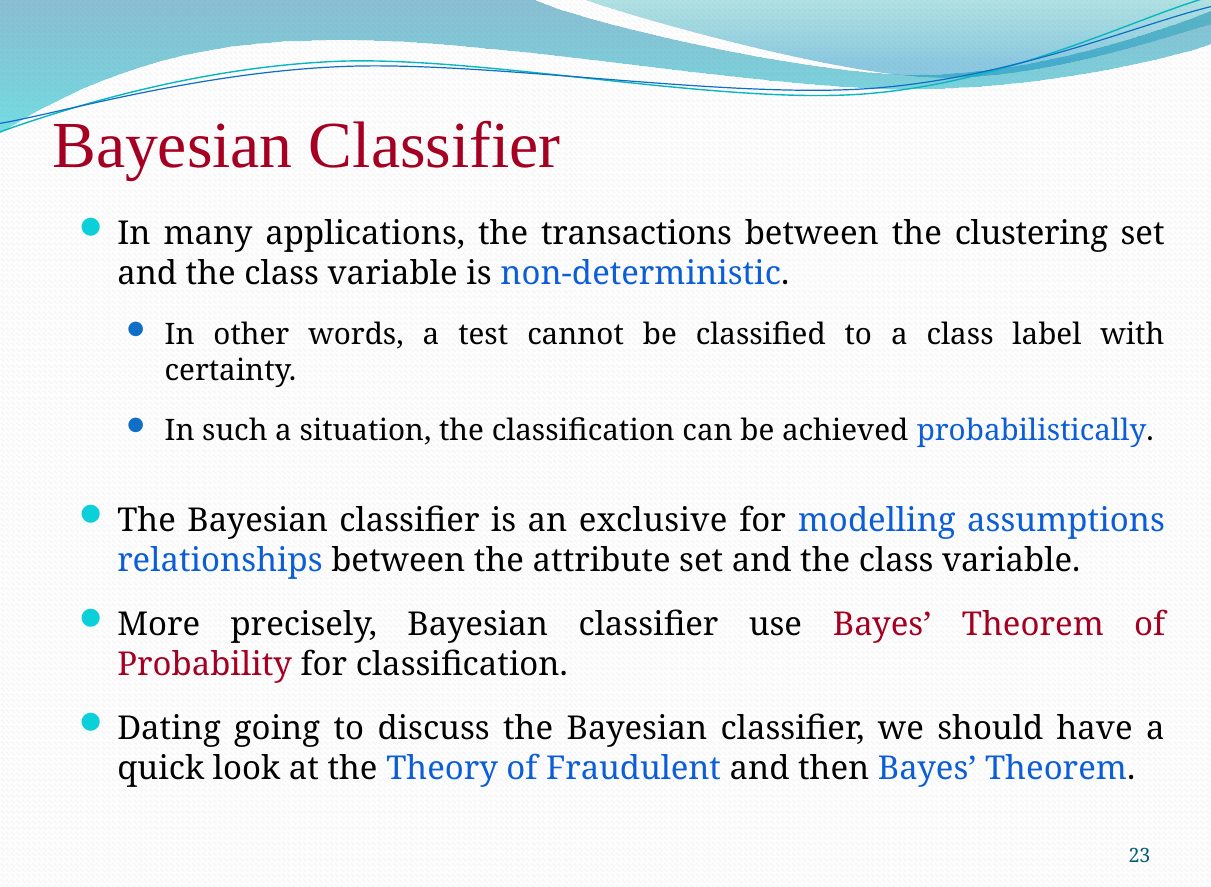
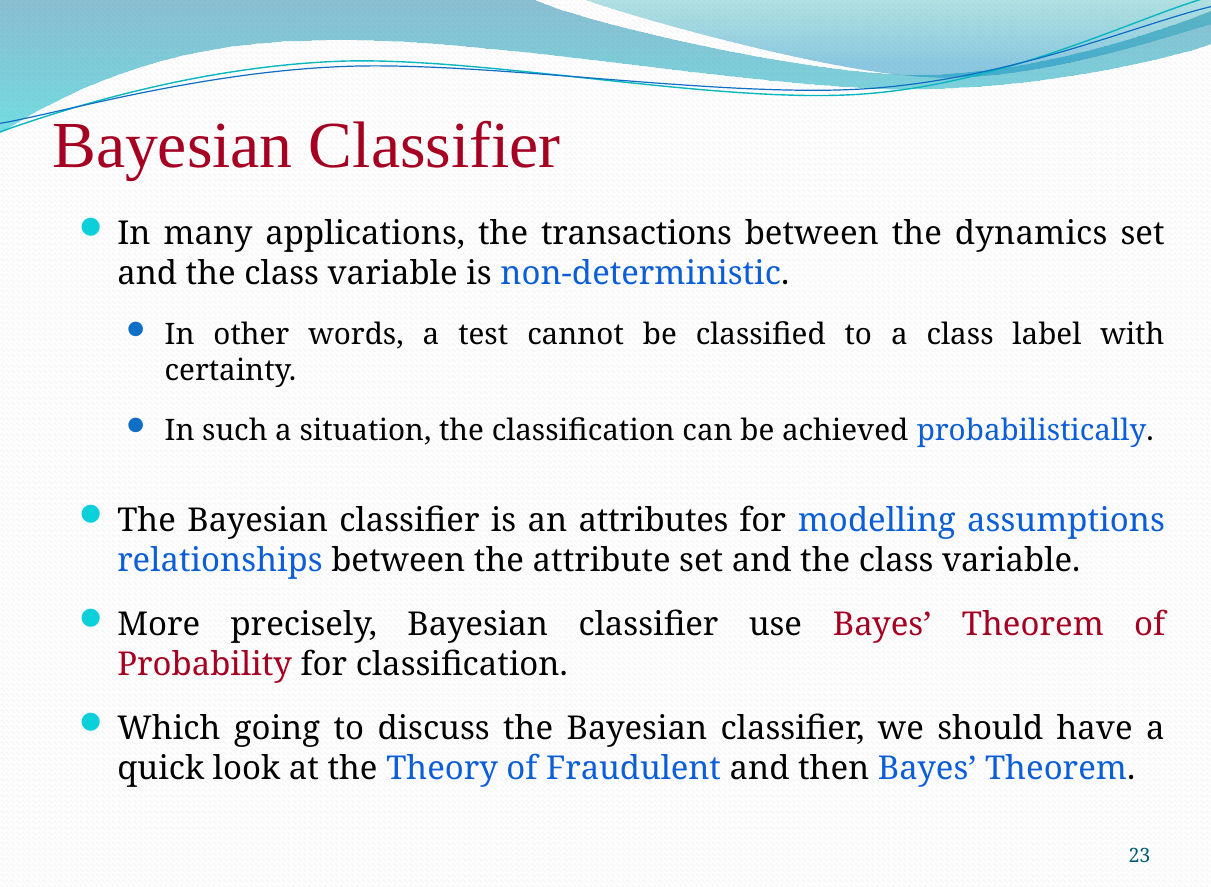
clustering: clustering -> dynamics
exclusive: exclusive -> attributes
Dating: Dating -> Which
